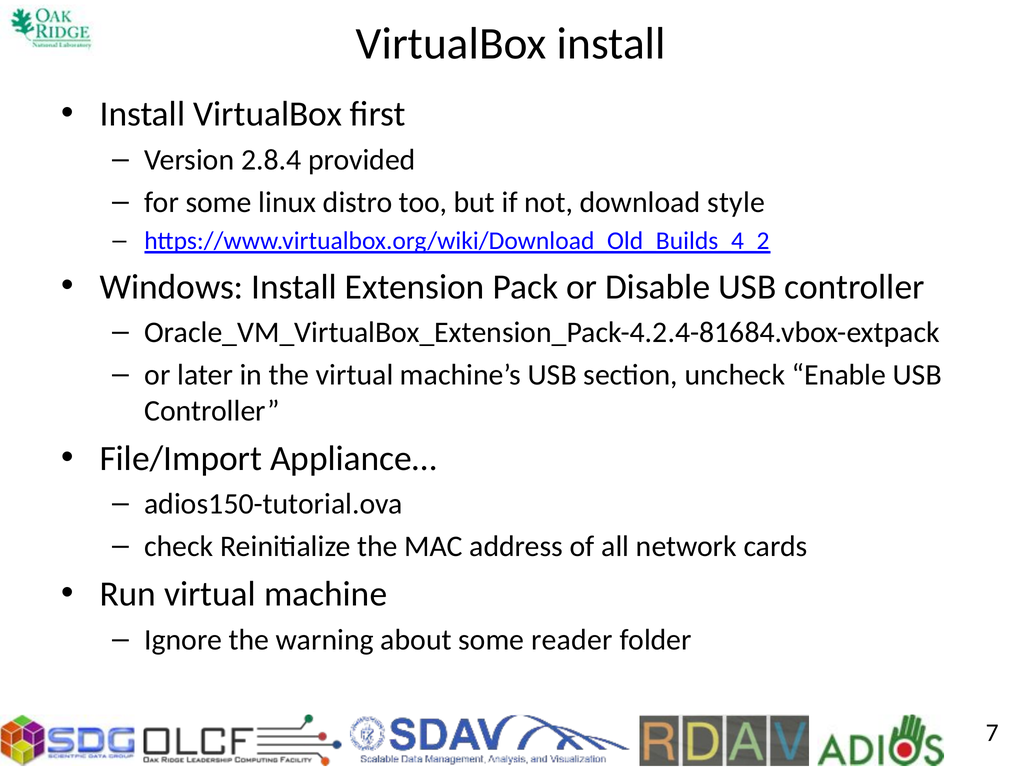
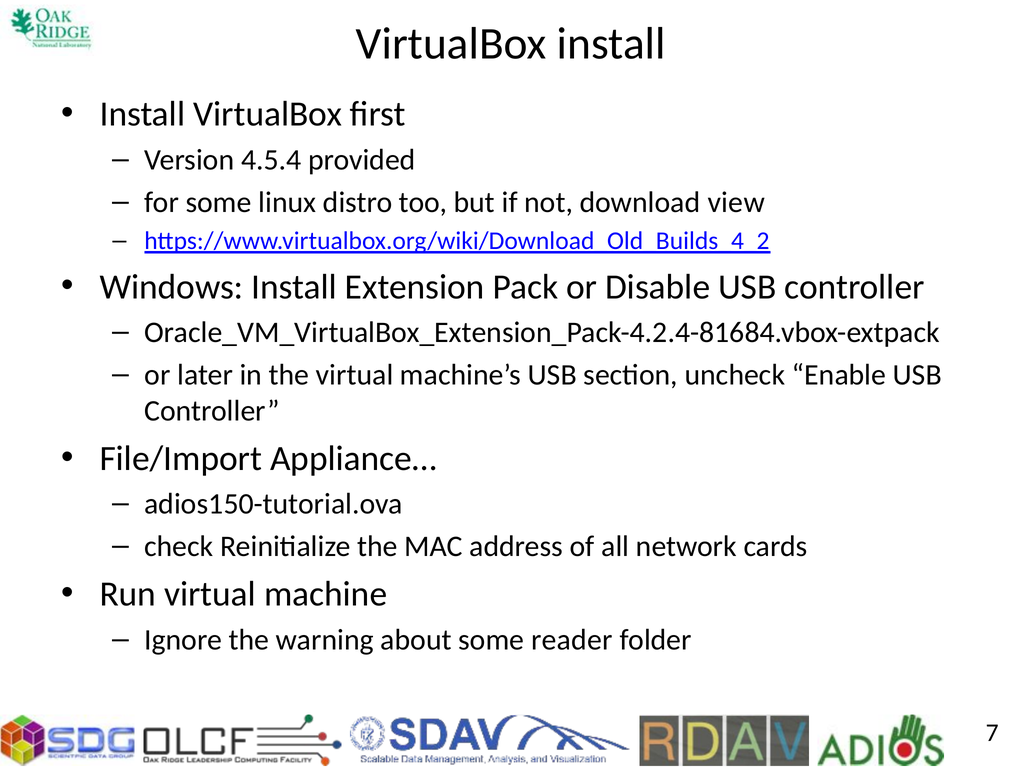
2.8.4: 2.8.4 -> 4.5.4
style: style -> view
